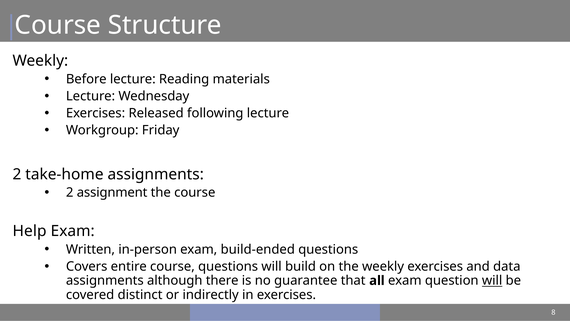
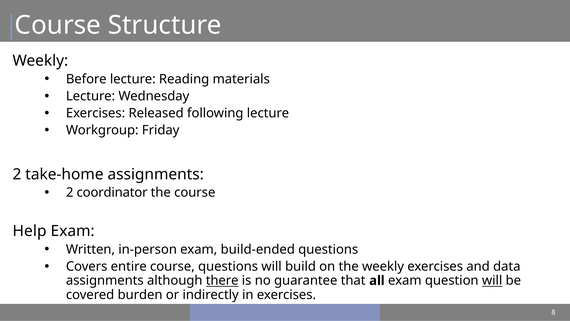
assignment: assignment -> coordinator
there underline: none -> present
distinct: distinct -> burden
